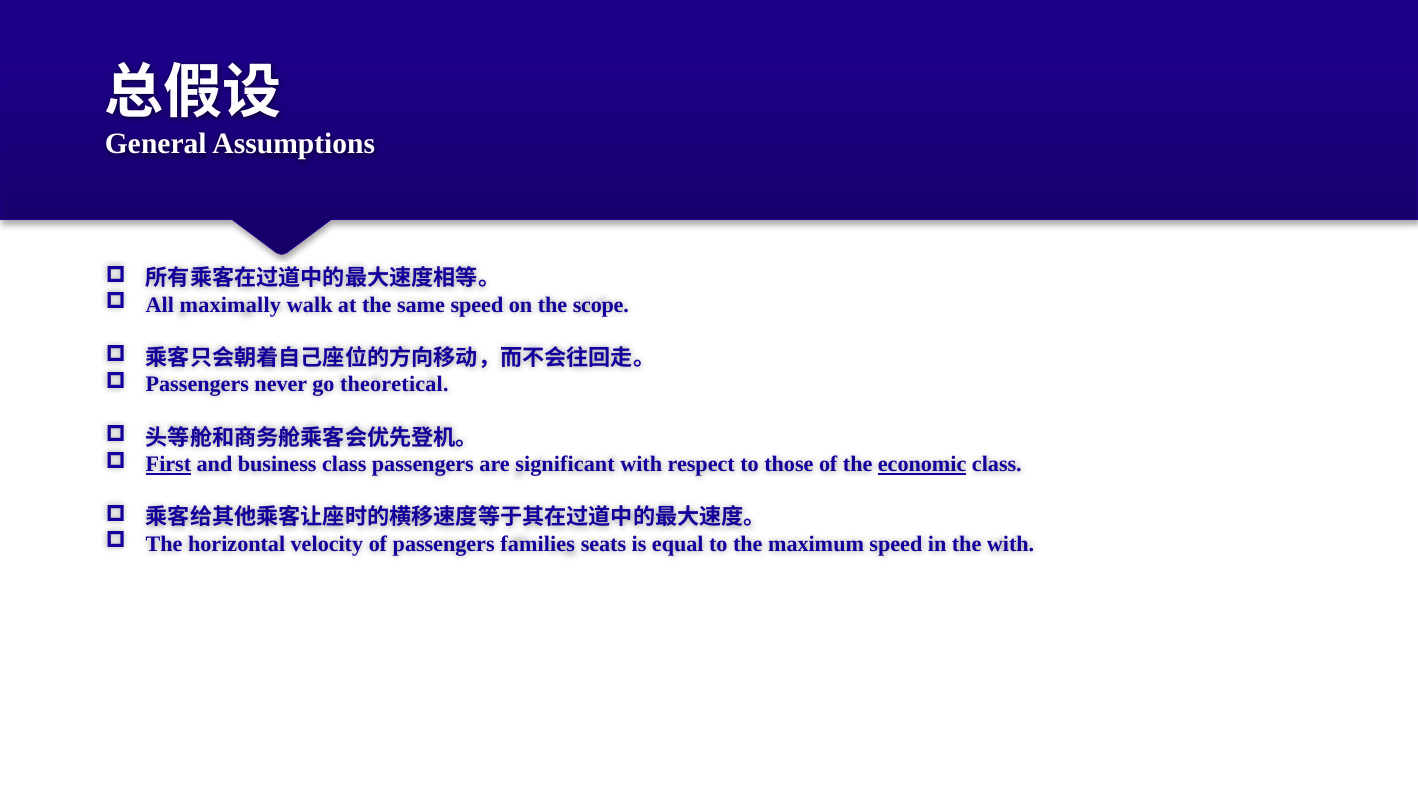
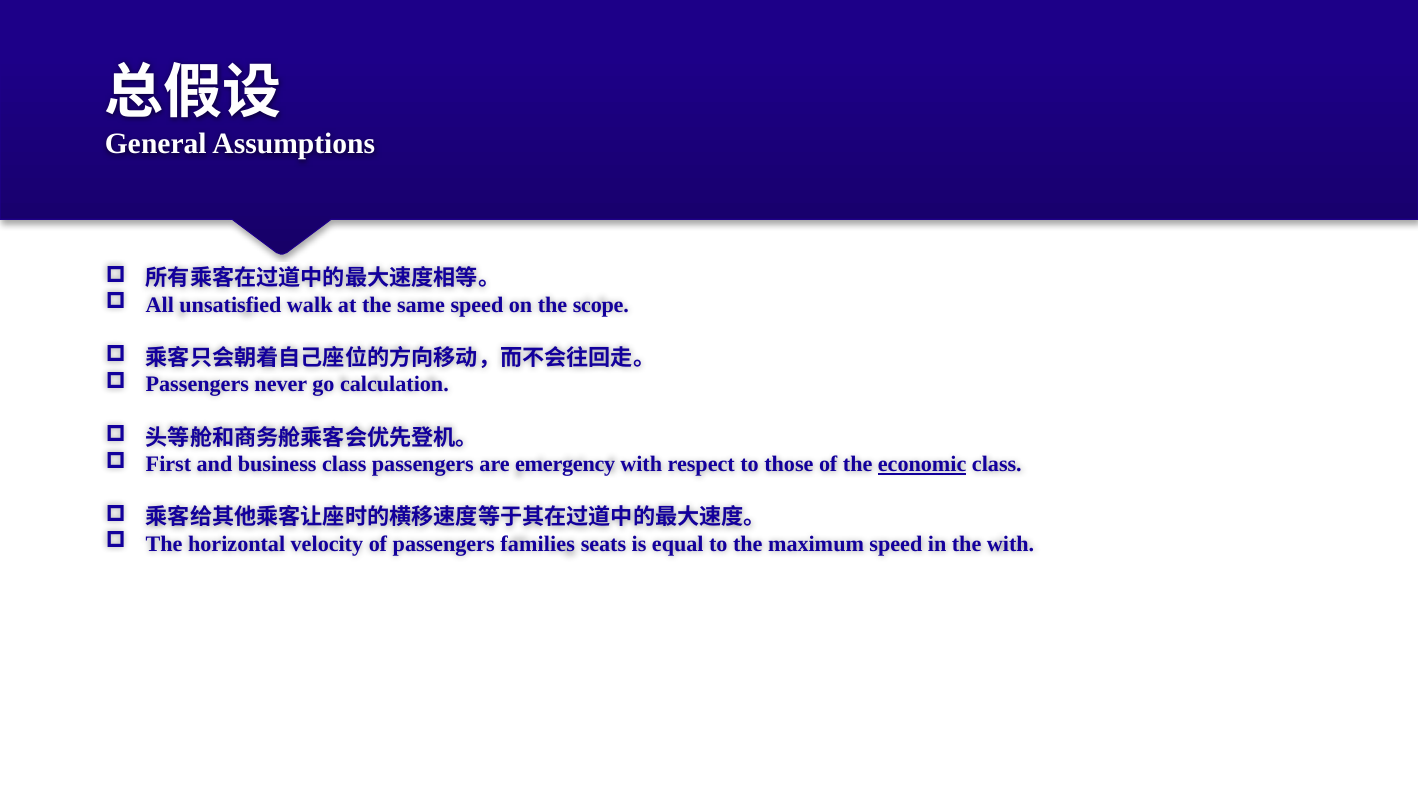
maximally: maximally -> unsatisfied
theoretical: theoretical -> calculation
First underline: present -> none
significant: significant -> emergency
